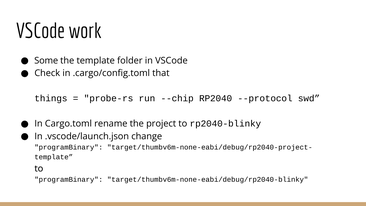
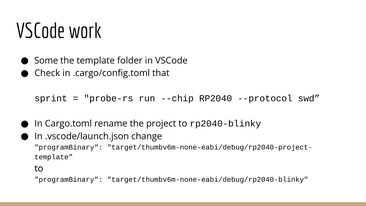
things: things -> sprint
